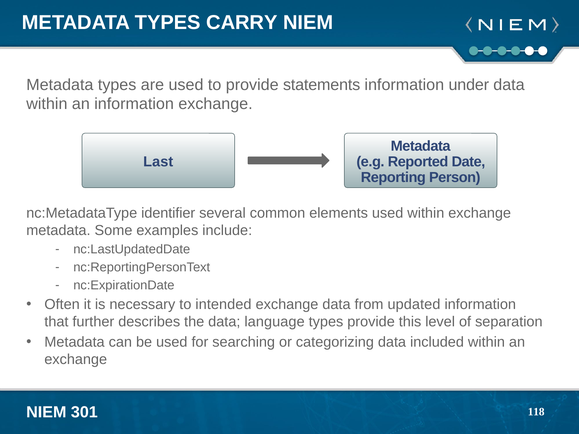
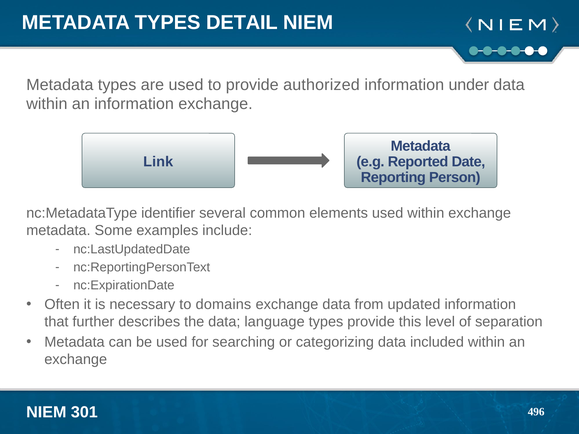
CARRY: CARRY -> DETAIL
statements: statements -> authorized
Last: Last -> Link
intended: intended -> domains
118: 118 -> 496
